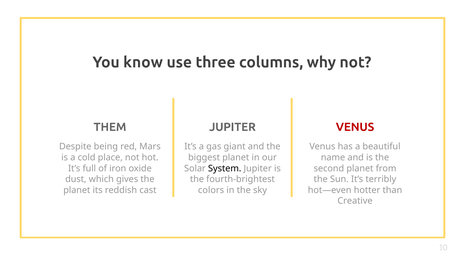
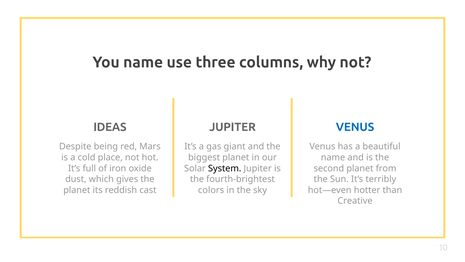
You know: know -> name
THEM: THEM -> IDEAS
VENUS at (355, 127) colour: red -> blue
